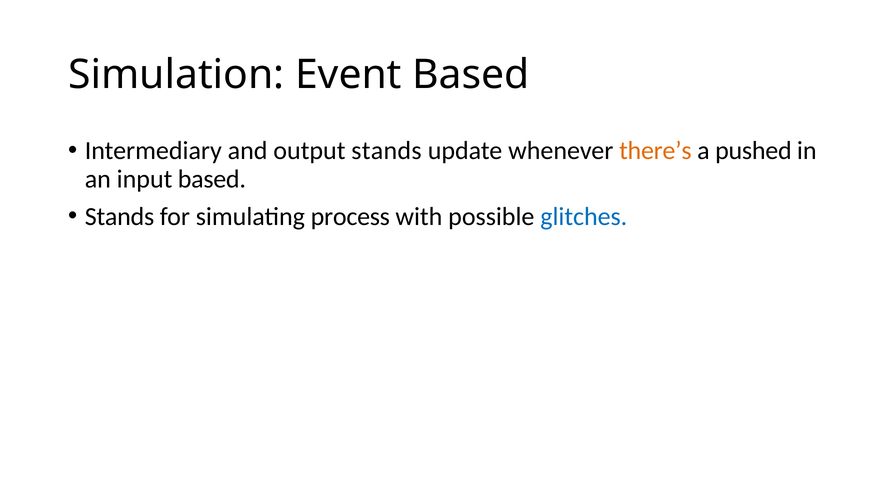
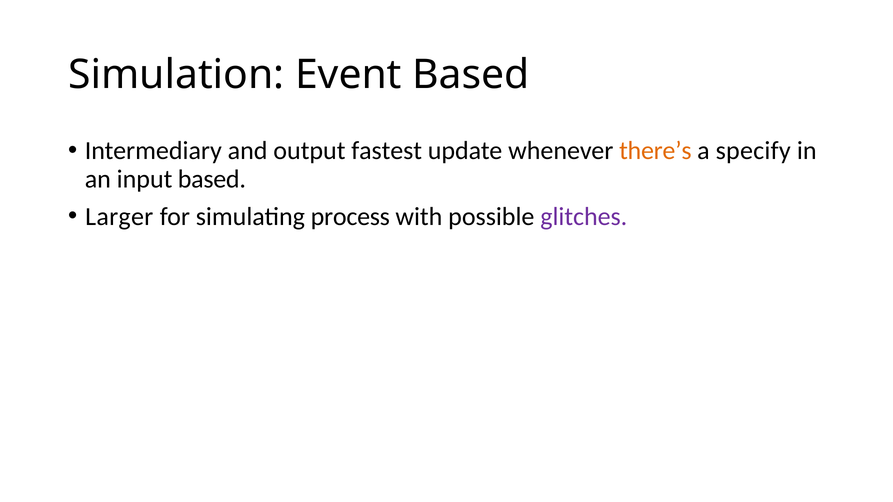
output stands: stands -> fastest
pushed: pushed -> specify
Stands at (120, 217): Stands -> Larger
glitches colour: blue -> purple
